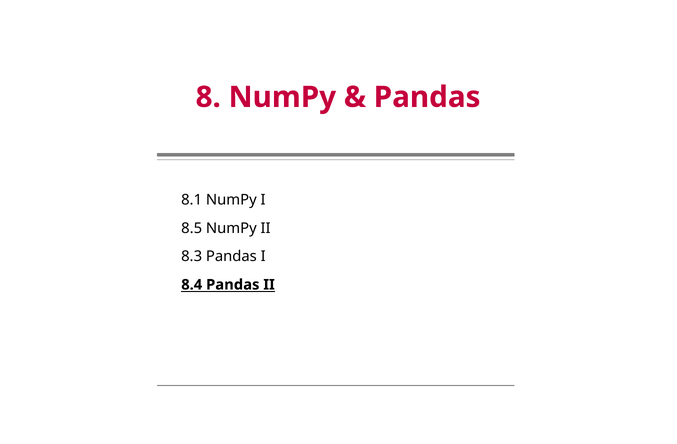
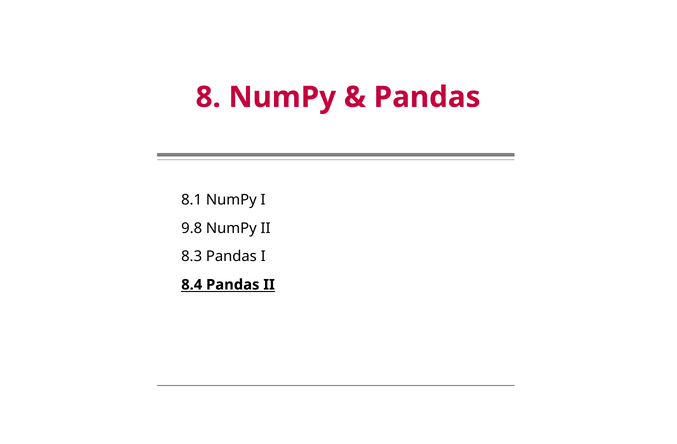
8.5: 8.5 -> 9.8
